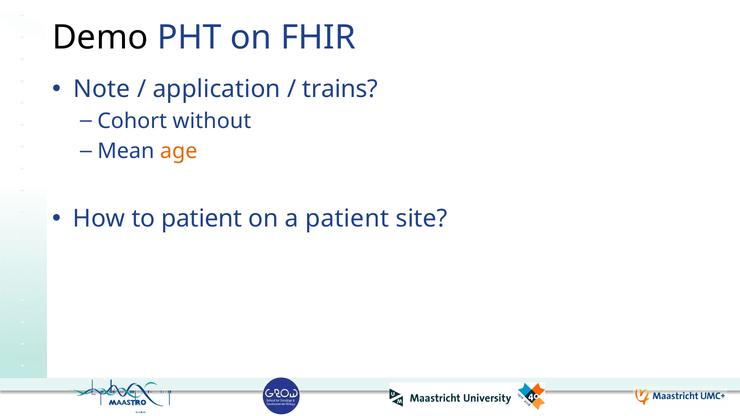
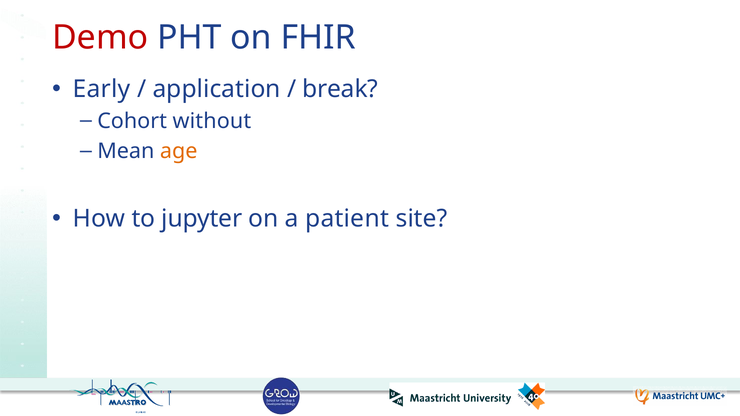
Demo colour: black -> red
Note: Note -> Early
trains: trains -> break
to patient: patient -> jupyter
